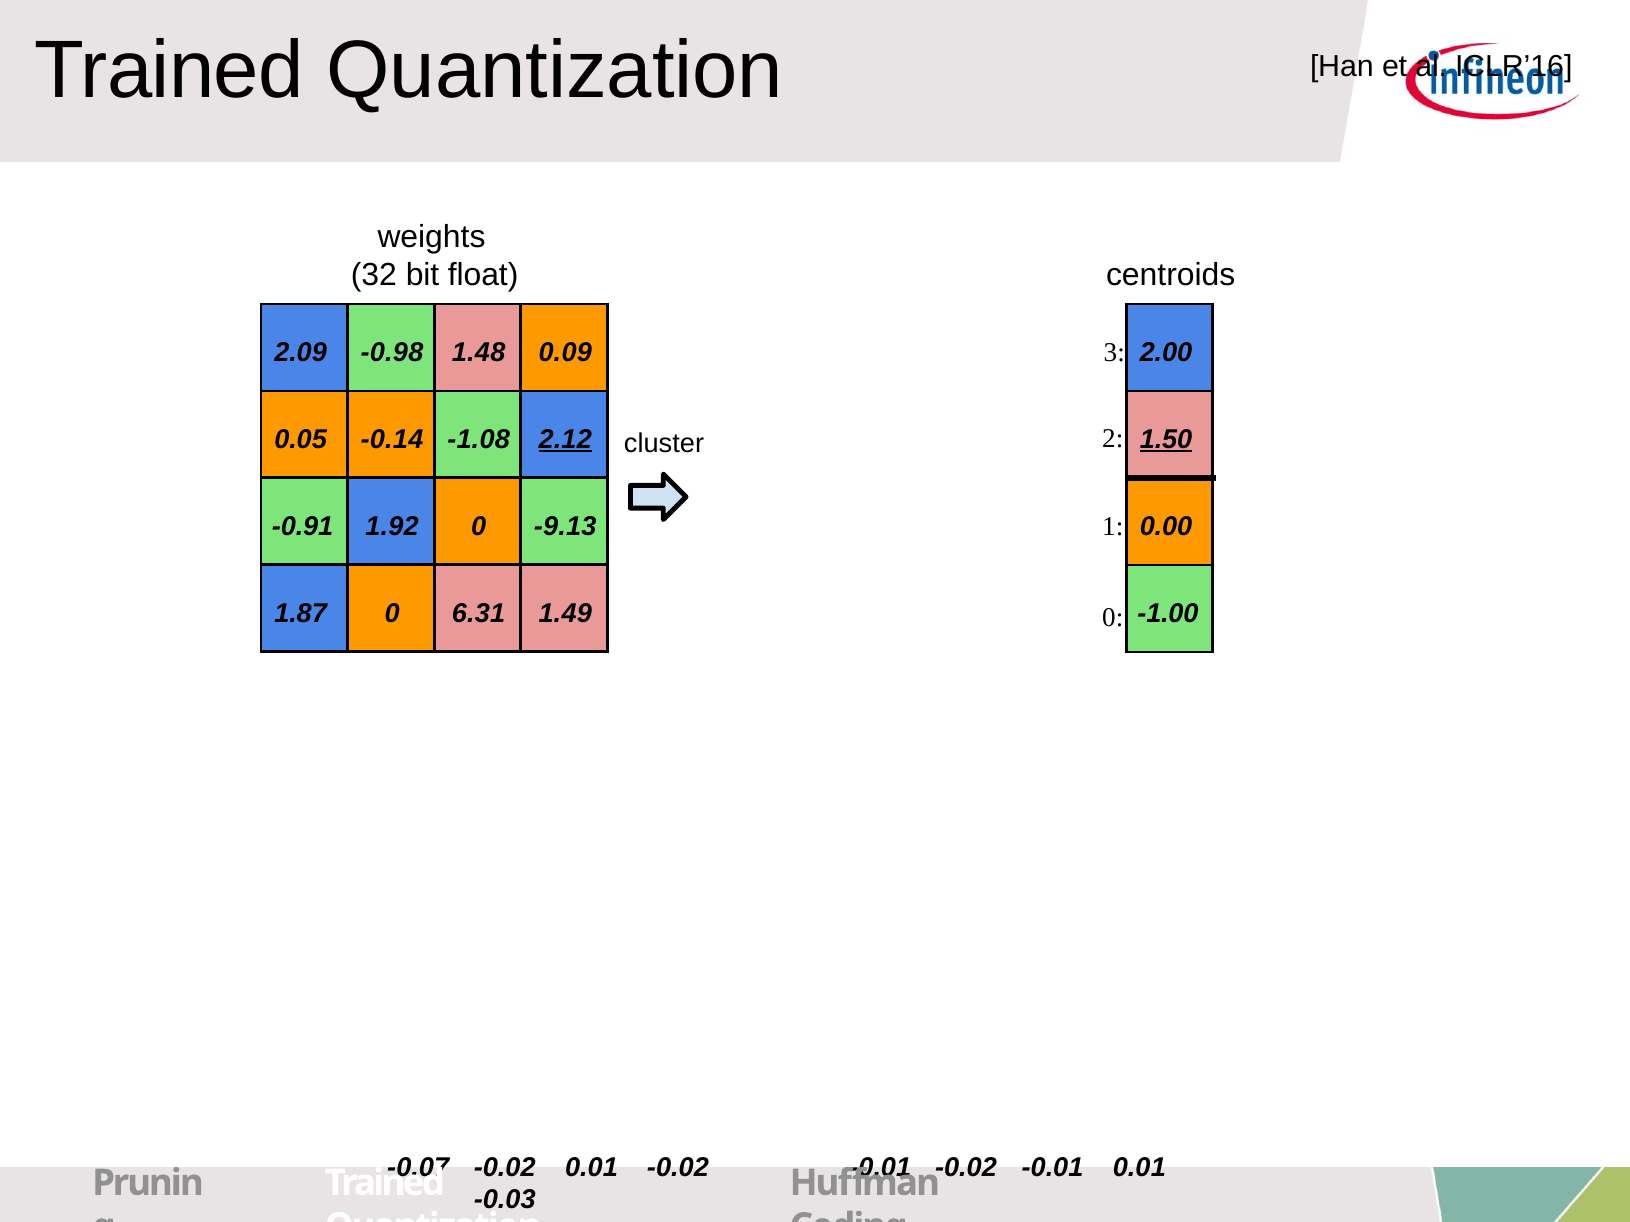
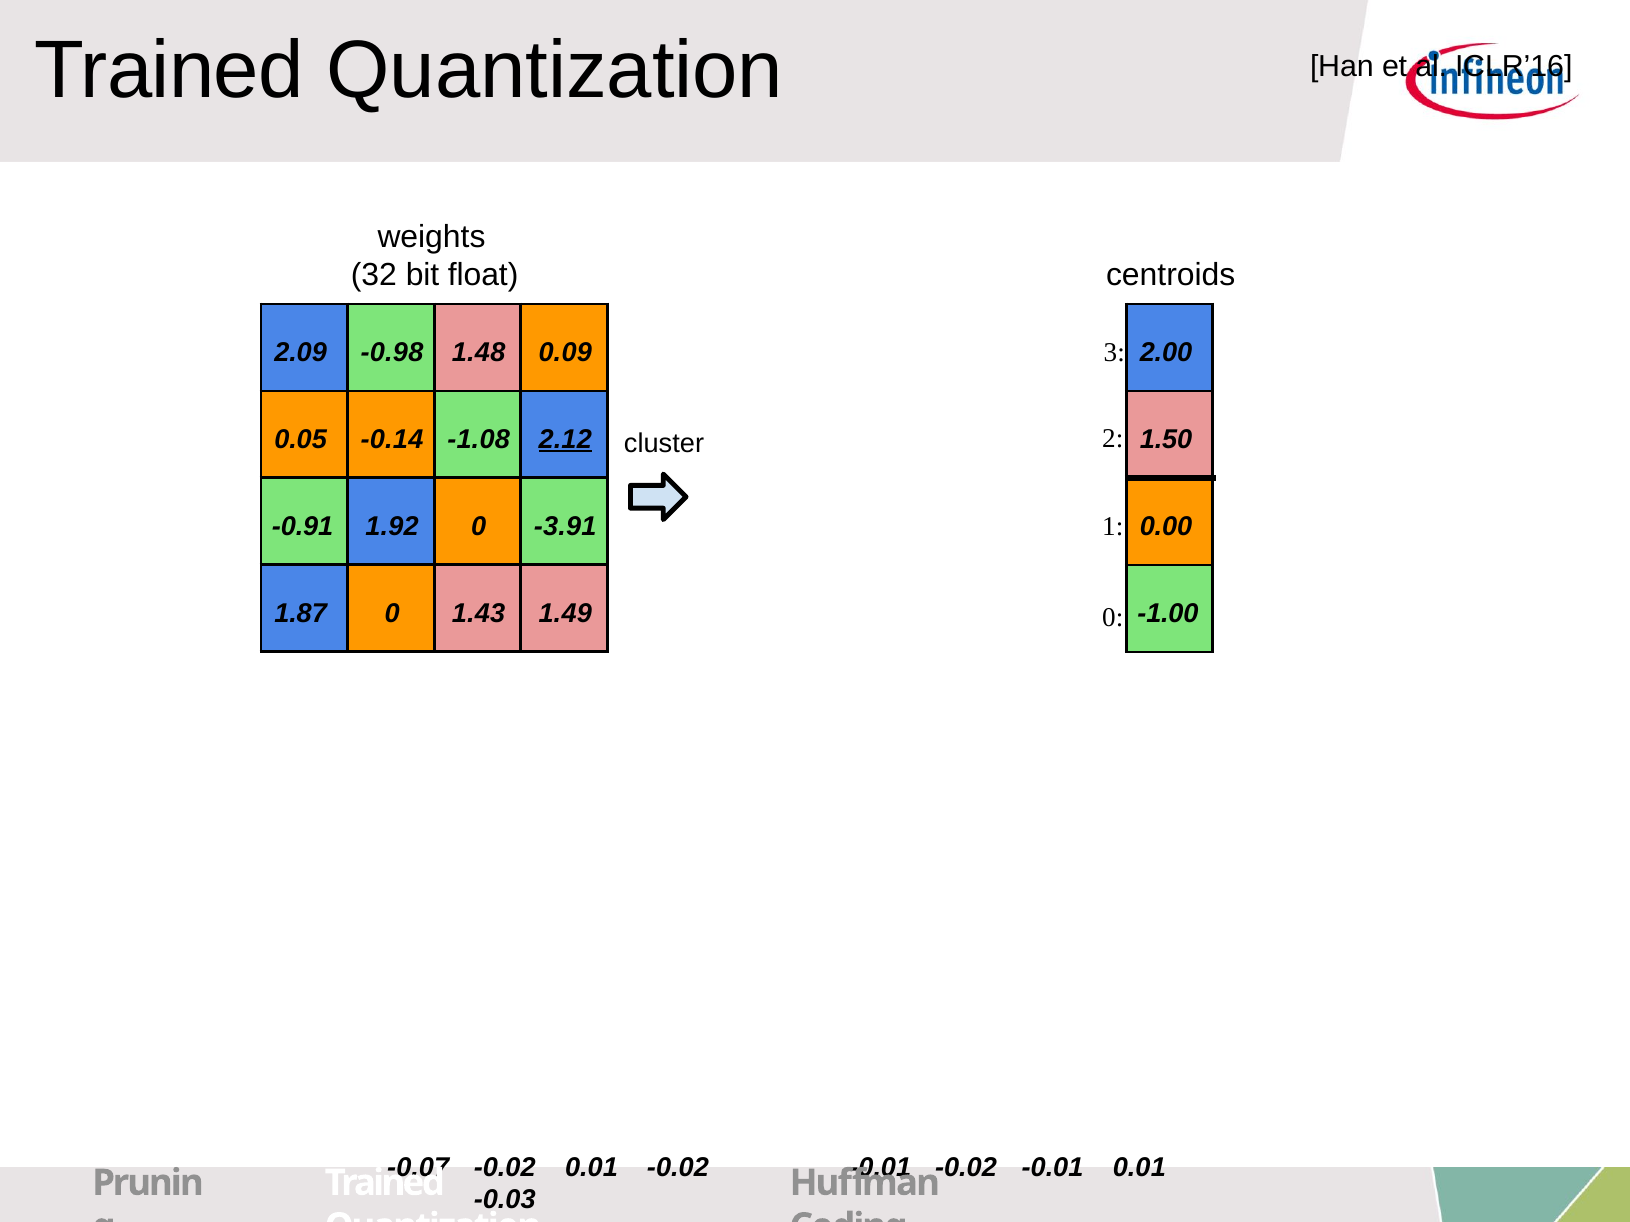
1.50 underline: present -> none
-9.13: -9.13 -> -3.91
6.31: 6.31 -> 1.43
